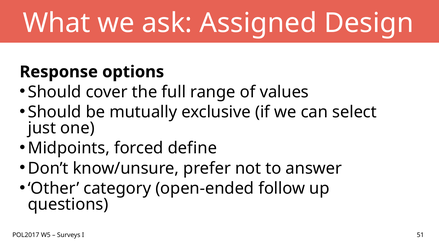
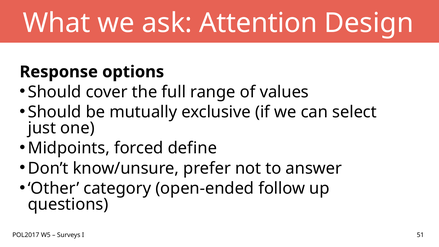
Assigned: Assigned -> Attention
